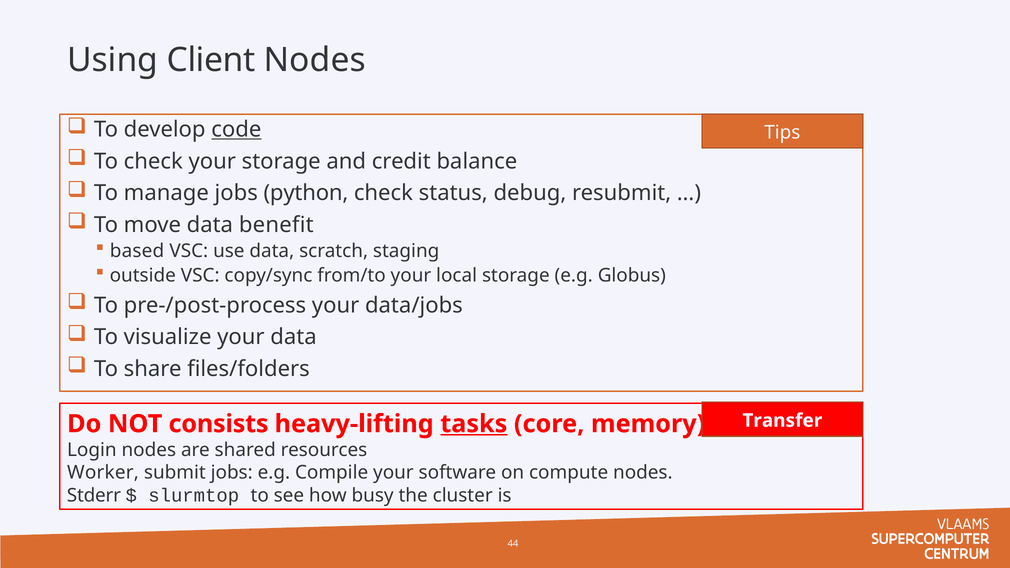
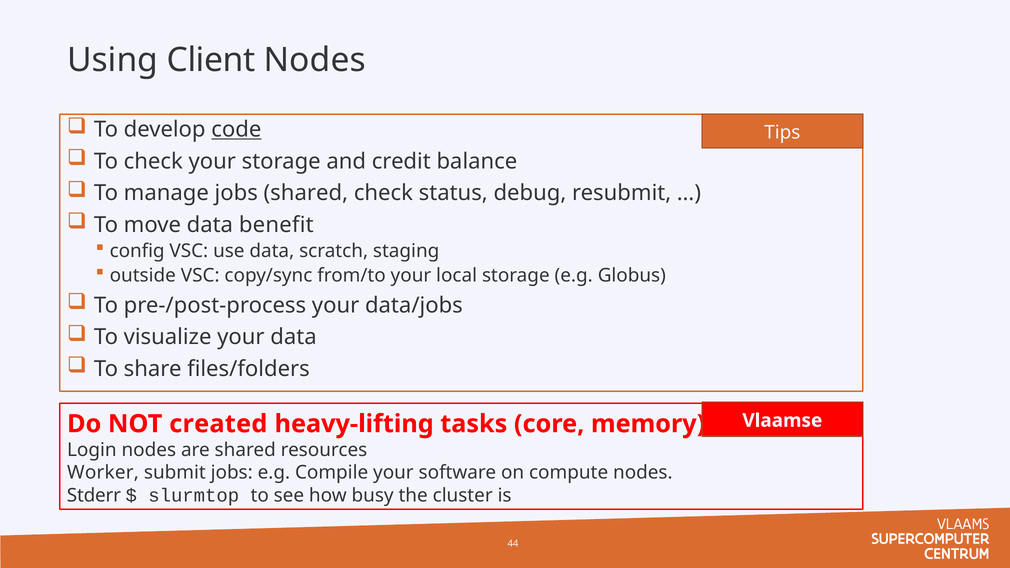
jobs python: python -> shared
based: based -> config
Transfer: Transfer -> Vlaamse
consists: consists -> created
tasks underline: present -> none
